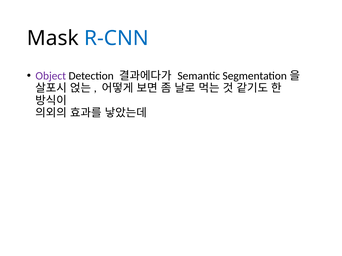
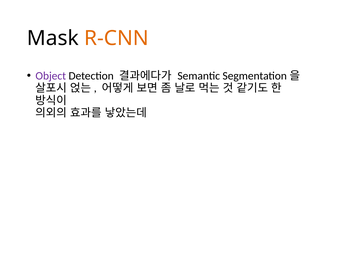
R-CNN colour: blue -> orange
